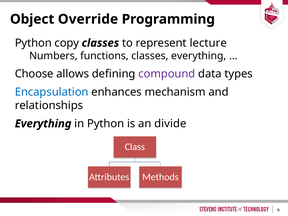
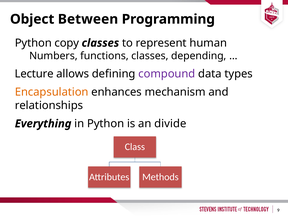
Override: Override -> Between
lecture: lecture -> human
classes everything: everything -> depending
Choose: Choose -> Lecture
Encapsulation colour: blue -> orange
